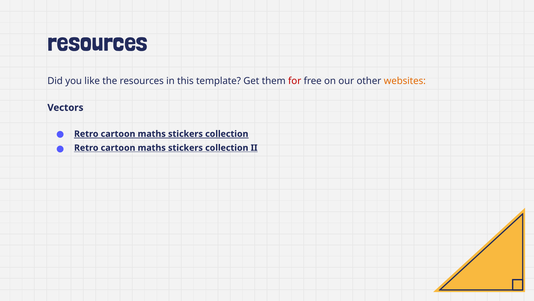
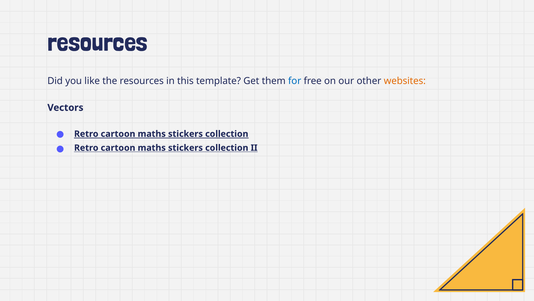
for colour: red -> blue
